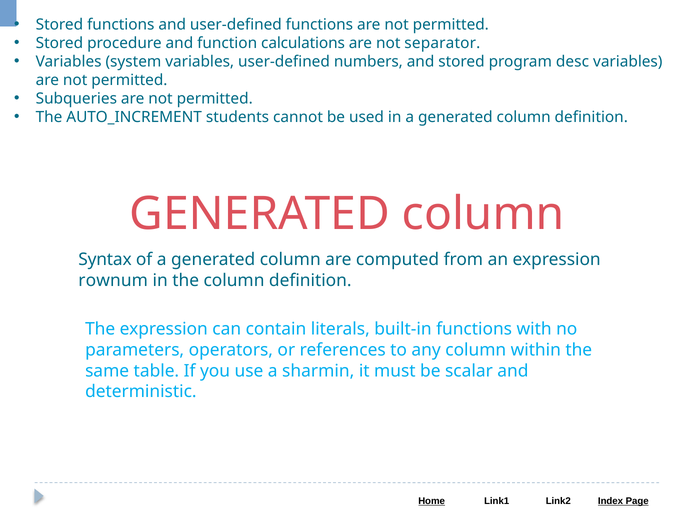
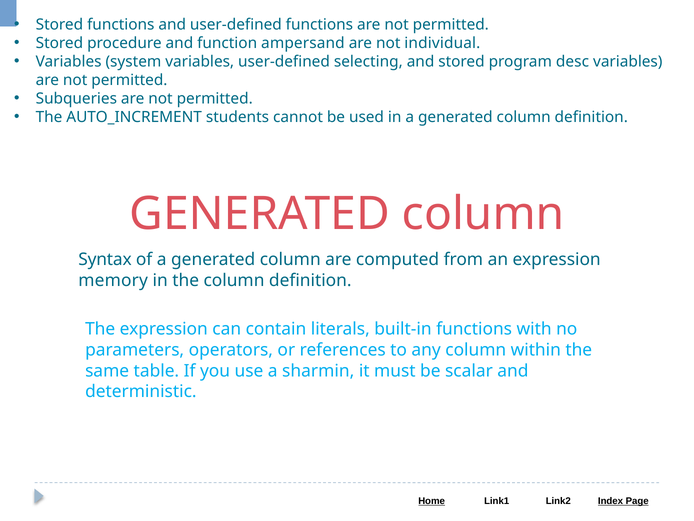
calculations: calculations -> ampersand
separator: separator -> individual
numbers: numbers -> selecting
rownum: rownum -> memory
